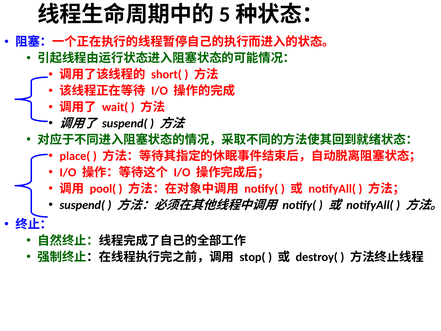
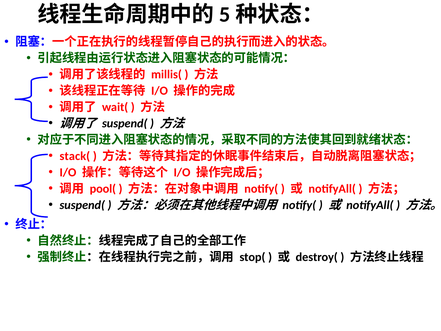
short(: short( -> millis(
place(: place( -> stack(
